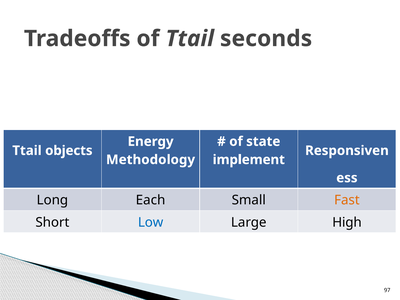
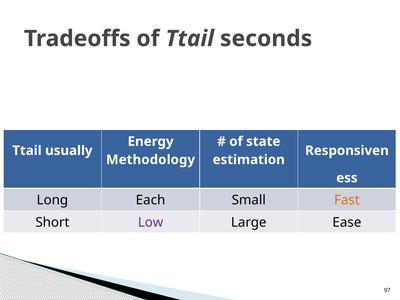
objects: objects -> usually
implement: implement -> estimation
Low colour: blue -> purple
High: High -> Ease
